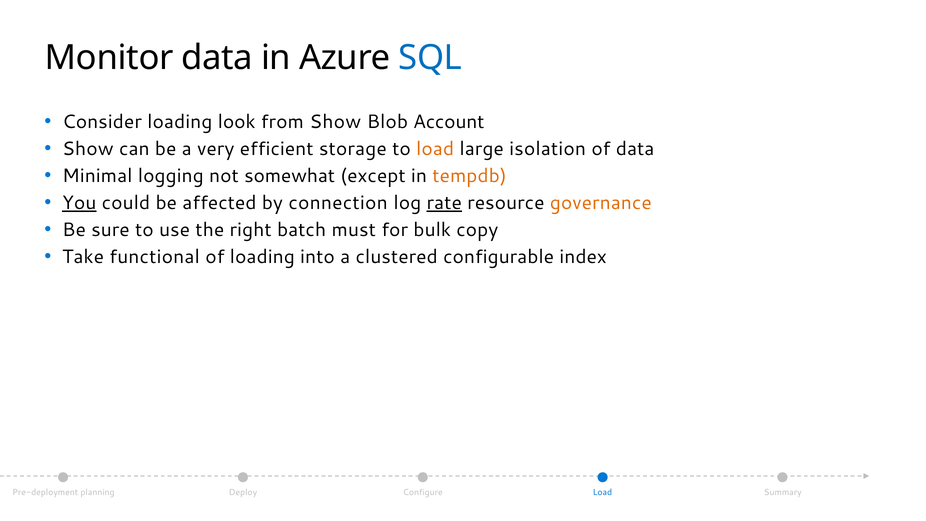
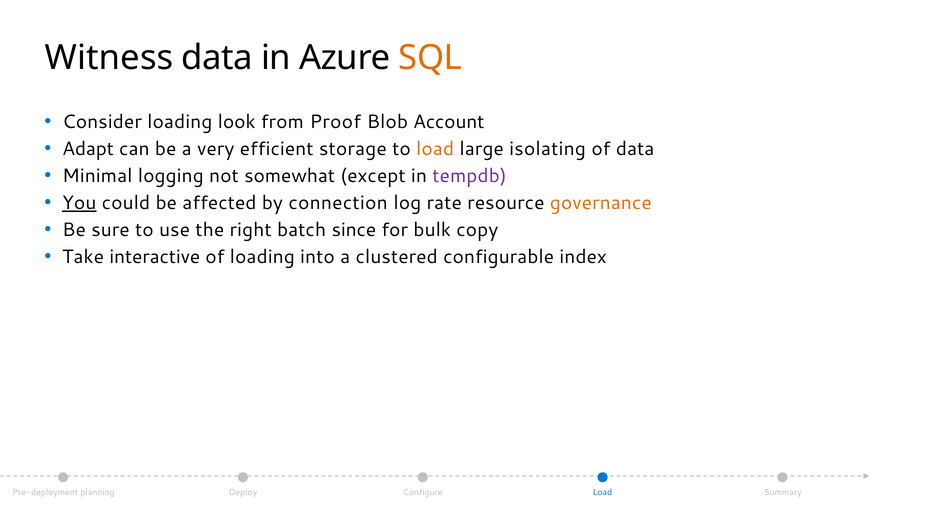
Monitor: Monitor -> Witness
SQL colour: blue -> orange
from Show: Show -> Proof
Show at (88, 149): Show -> Adapt
isolation: isolation -> isolating
tempdb colour: orange -> purple
rate underline: present -> none
must: must -> since
functional: functional -> interactive
